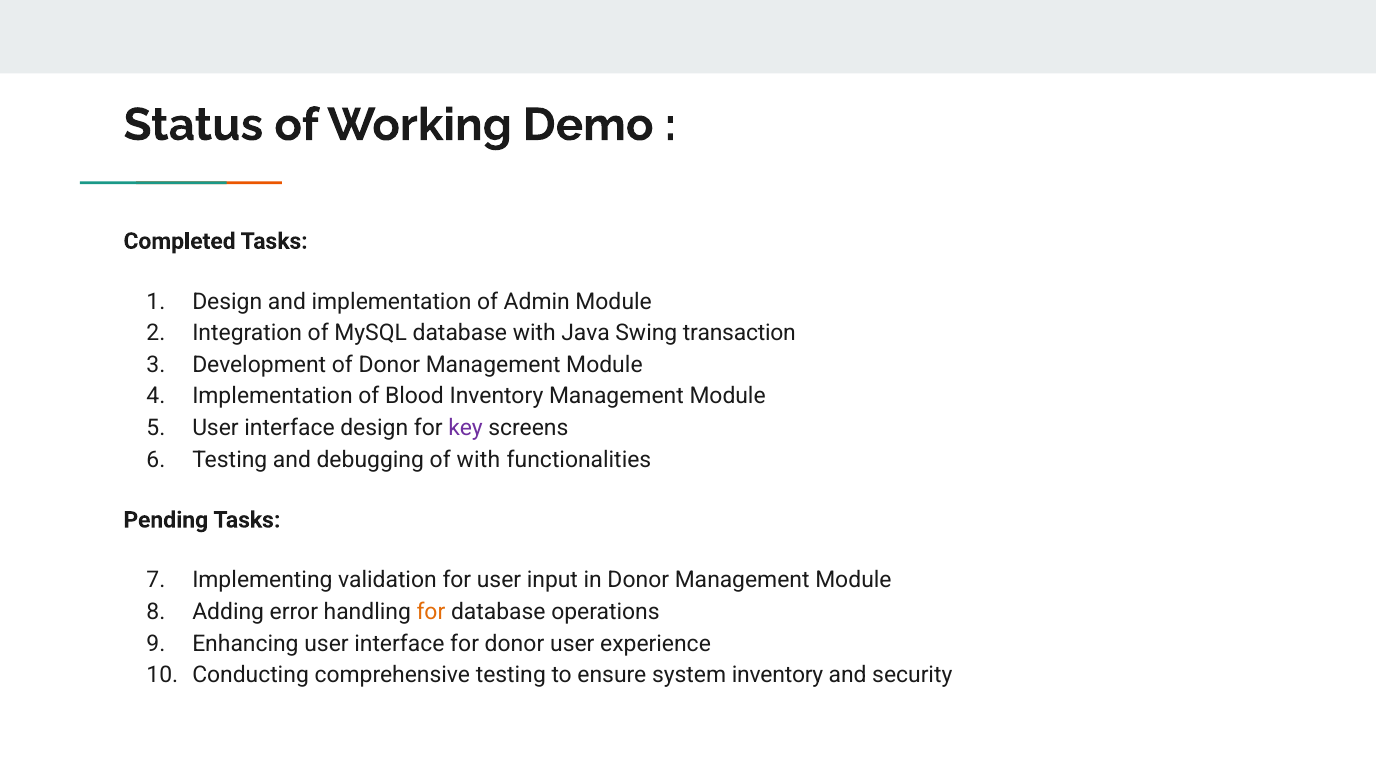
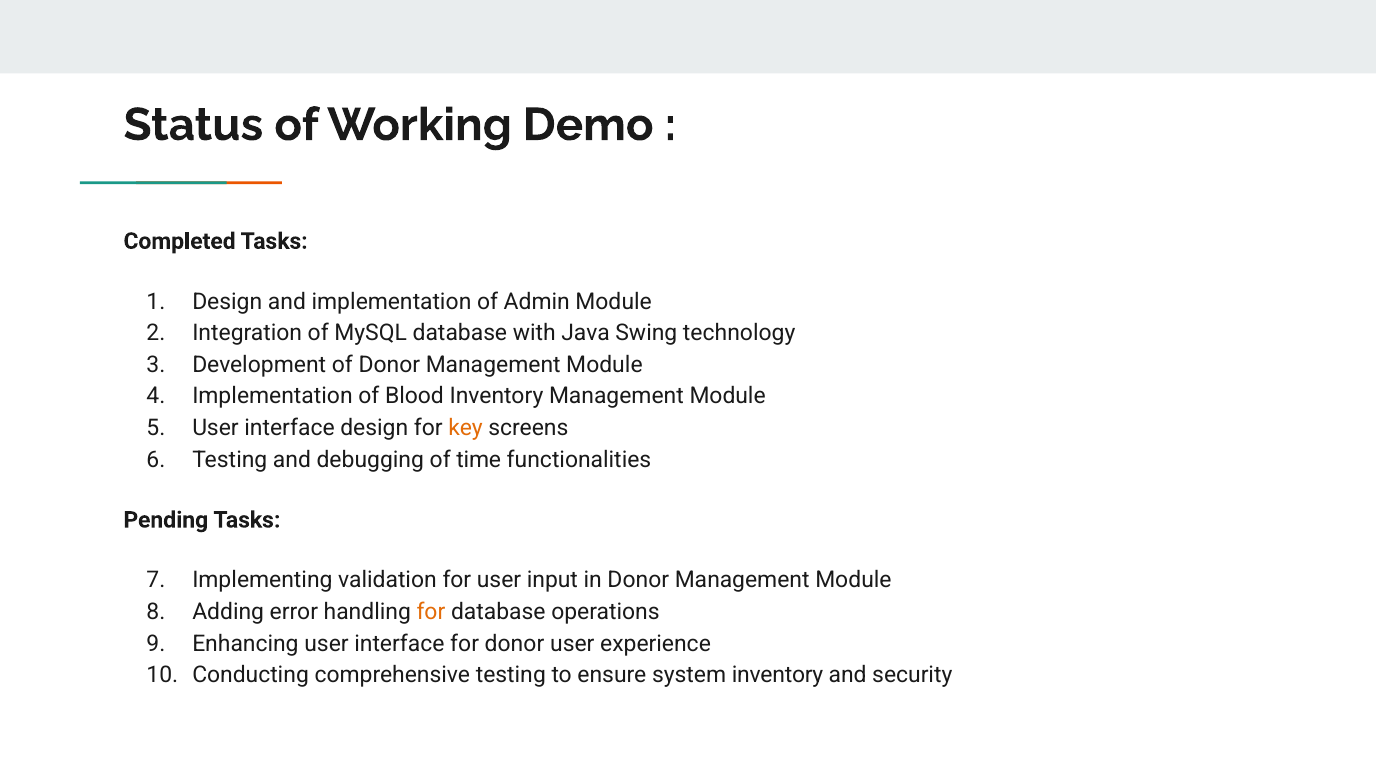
transaction: transaction -> technology
key colour: purple -> orange
of with: with -> time
